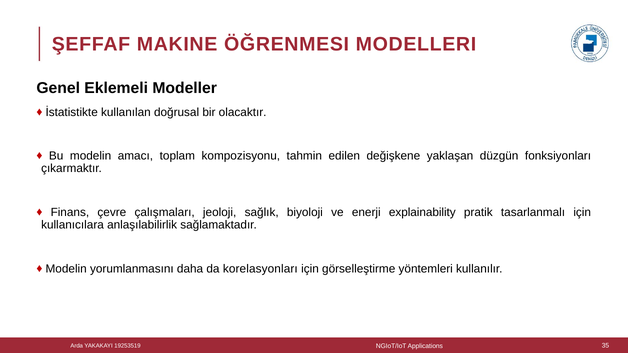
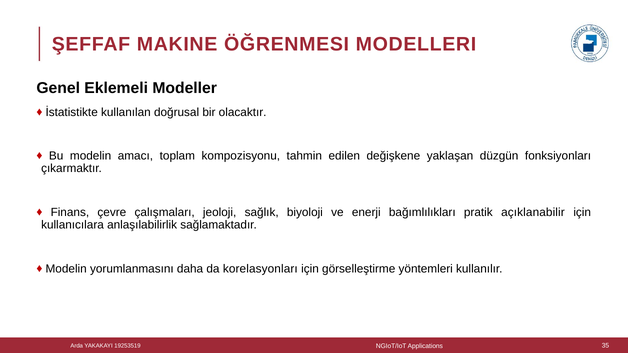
explainability: explainability -> bağımlılıkları
tasarlanmalı: tasarlanmalı -> açıklanabilir
